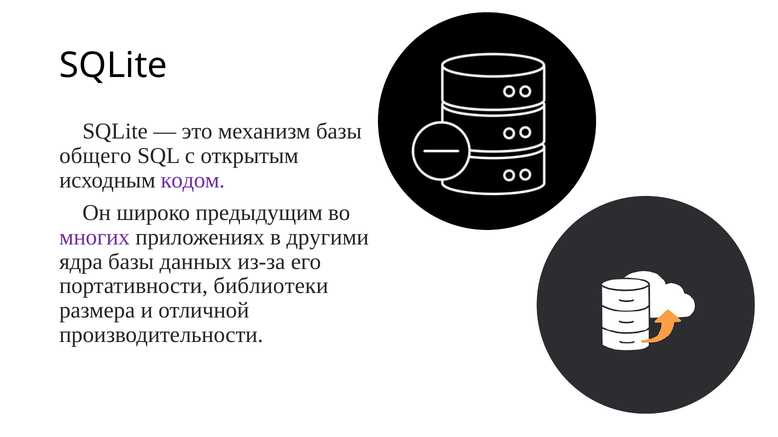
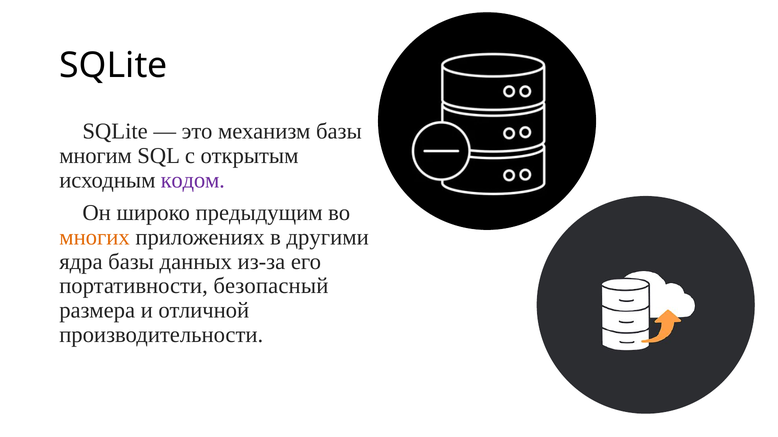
общего: общего -> многим
многих colour: purple -> orange
библиотеки: библиотеки -> безопасный
